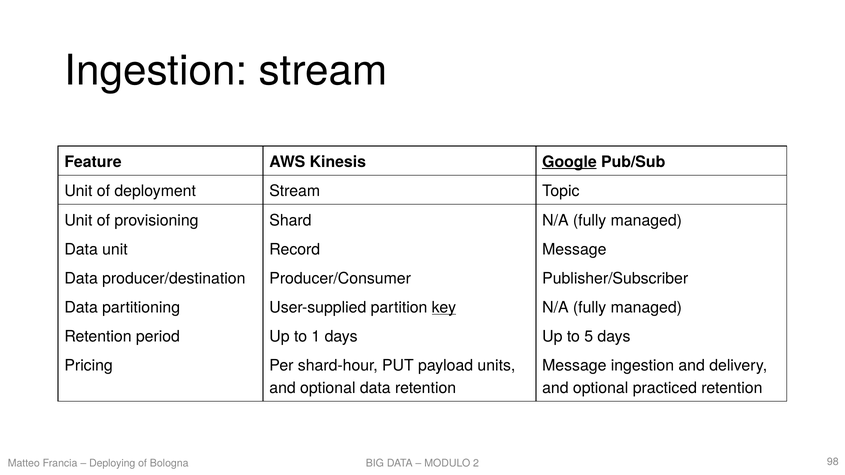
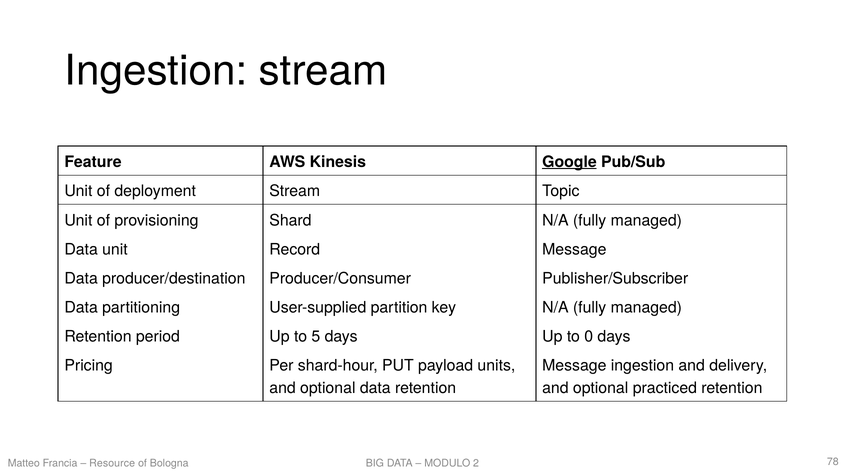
key underline: present -> none
1: 1 -> 5
5: 5 -> 0
Deploying: Deploying -> Resource
98: 98 -> 78
